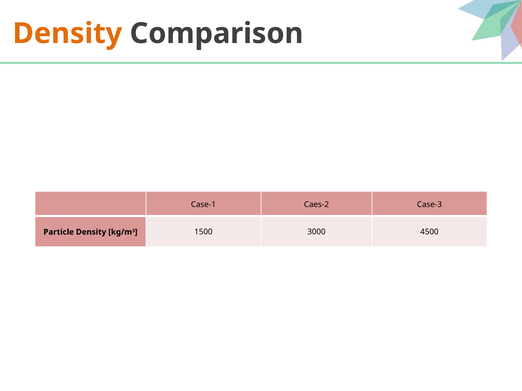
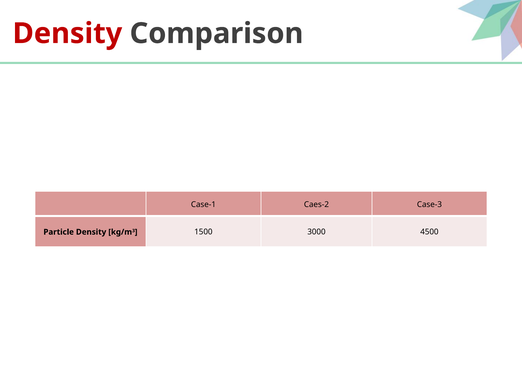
Density at (67, 34) colour: orange -> red
